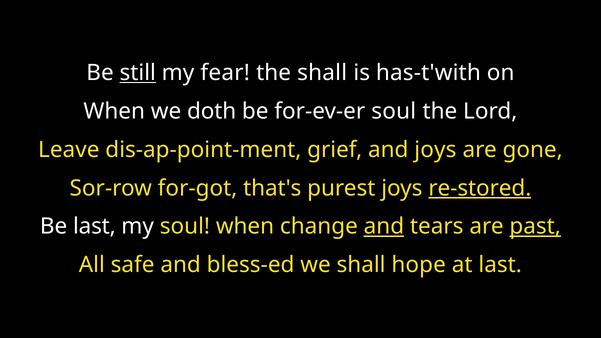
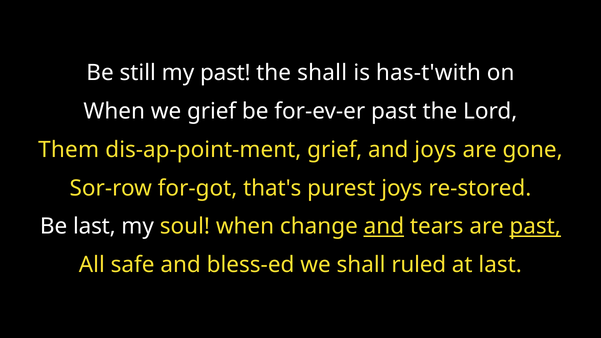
still underline: present -> none
my fear: fear -> past
we doth: doth -> grief
for-ev-er soul: soul -> past
Leave: Leave -> Them
re-stored underline: present -> none
hope: hope -> ruled
